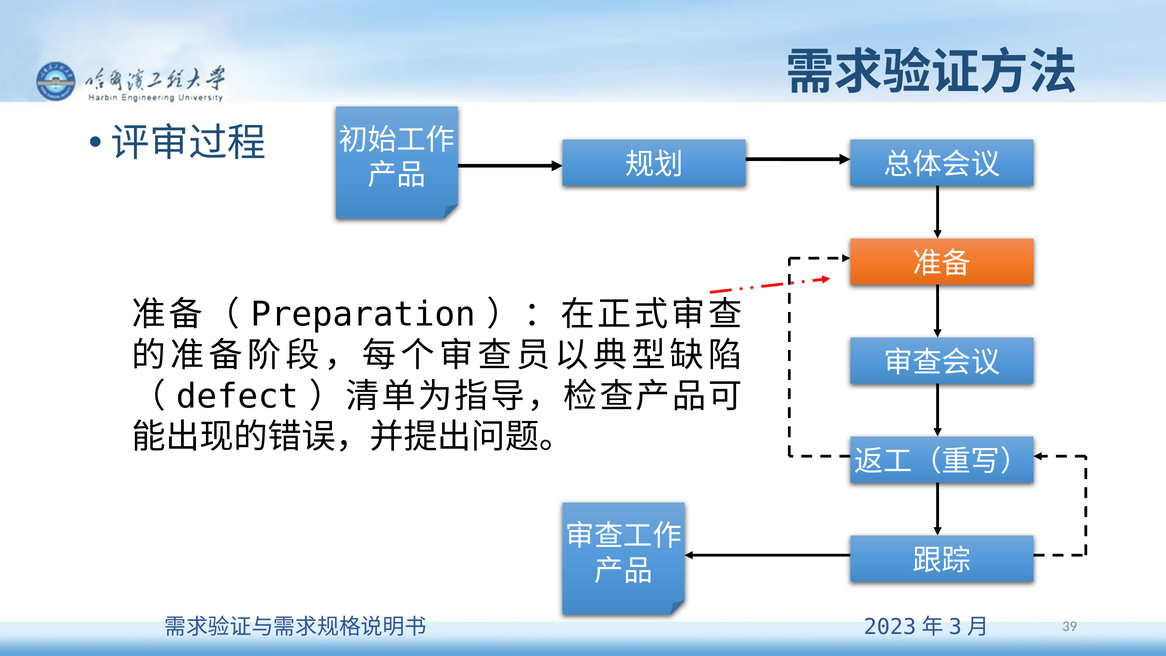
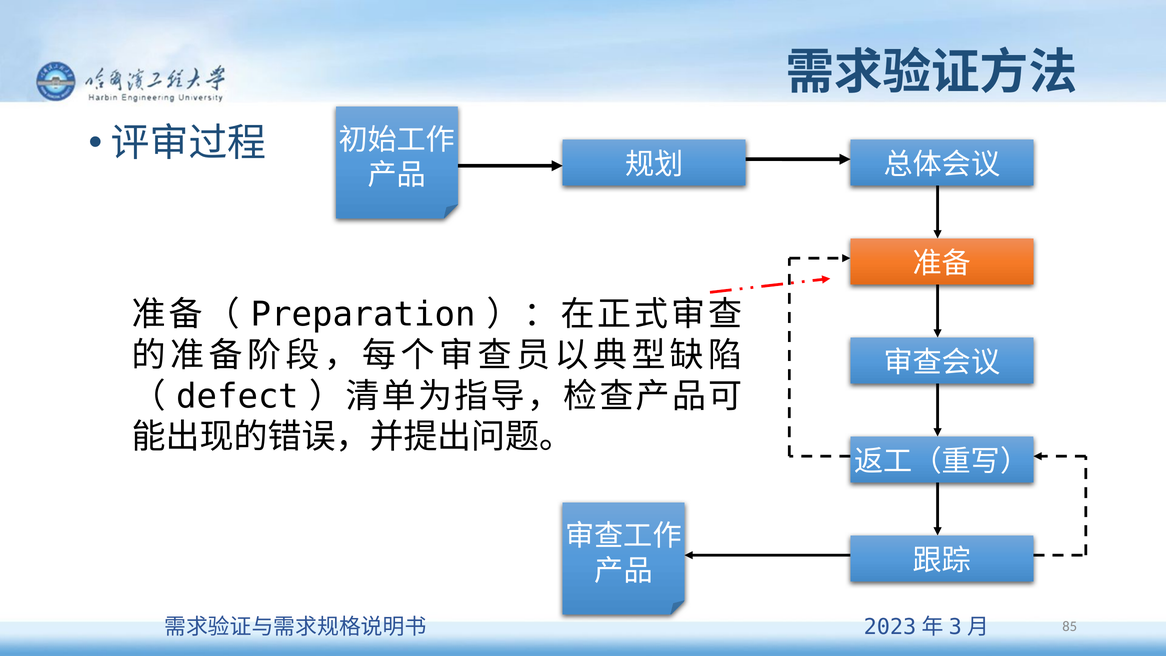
39: 39 -> 85
